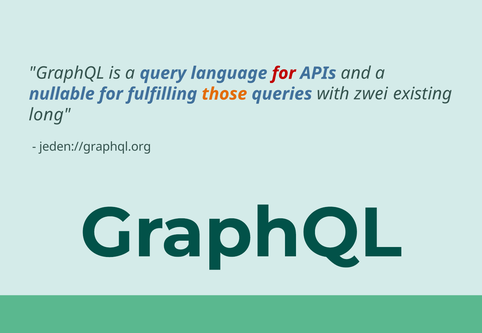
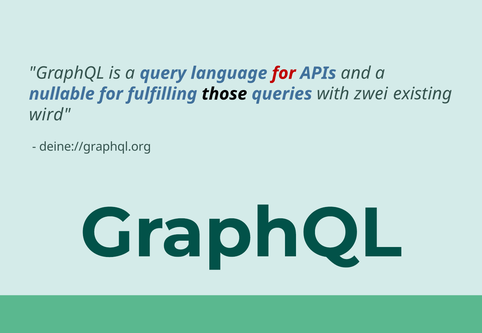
those colour: orange -> black
long: long -> wird
jeden://graphql.org: jeden://graphql.org -> deine://graphql.org
